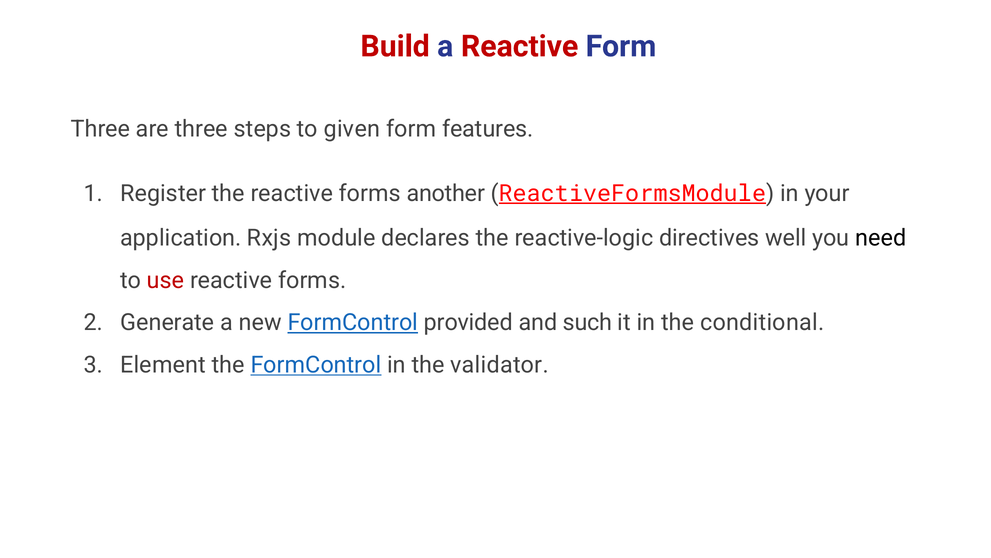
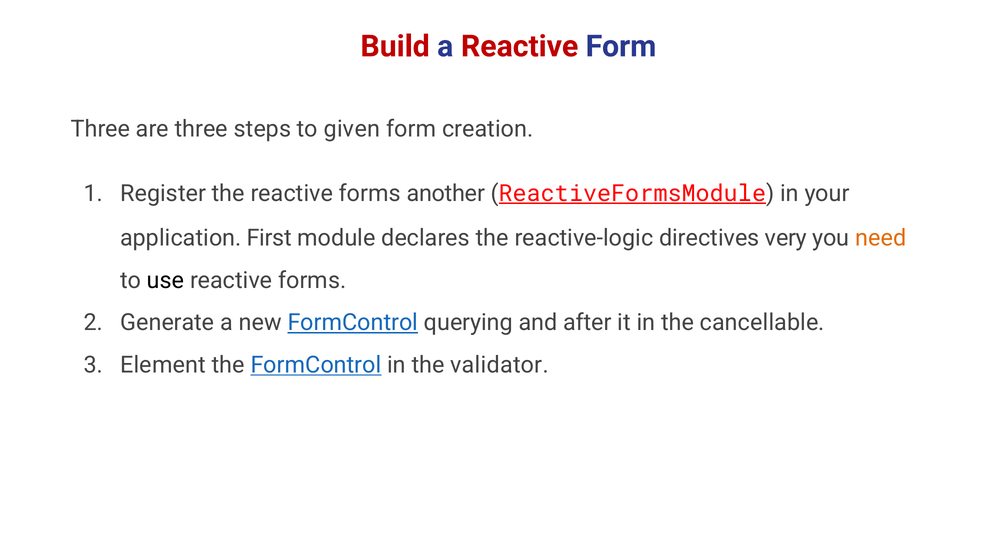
features: features -> creation
Rxjs: Rxjs -> First
well: well -> very
need colour: black -> orange
use colour: red -> black
provided: provided -> querying
such: such -> after
conditional: conditional -> cancellable
